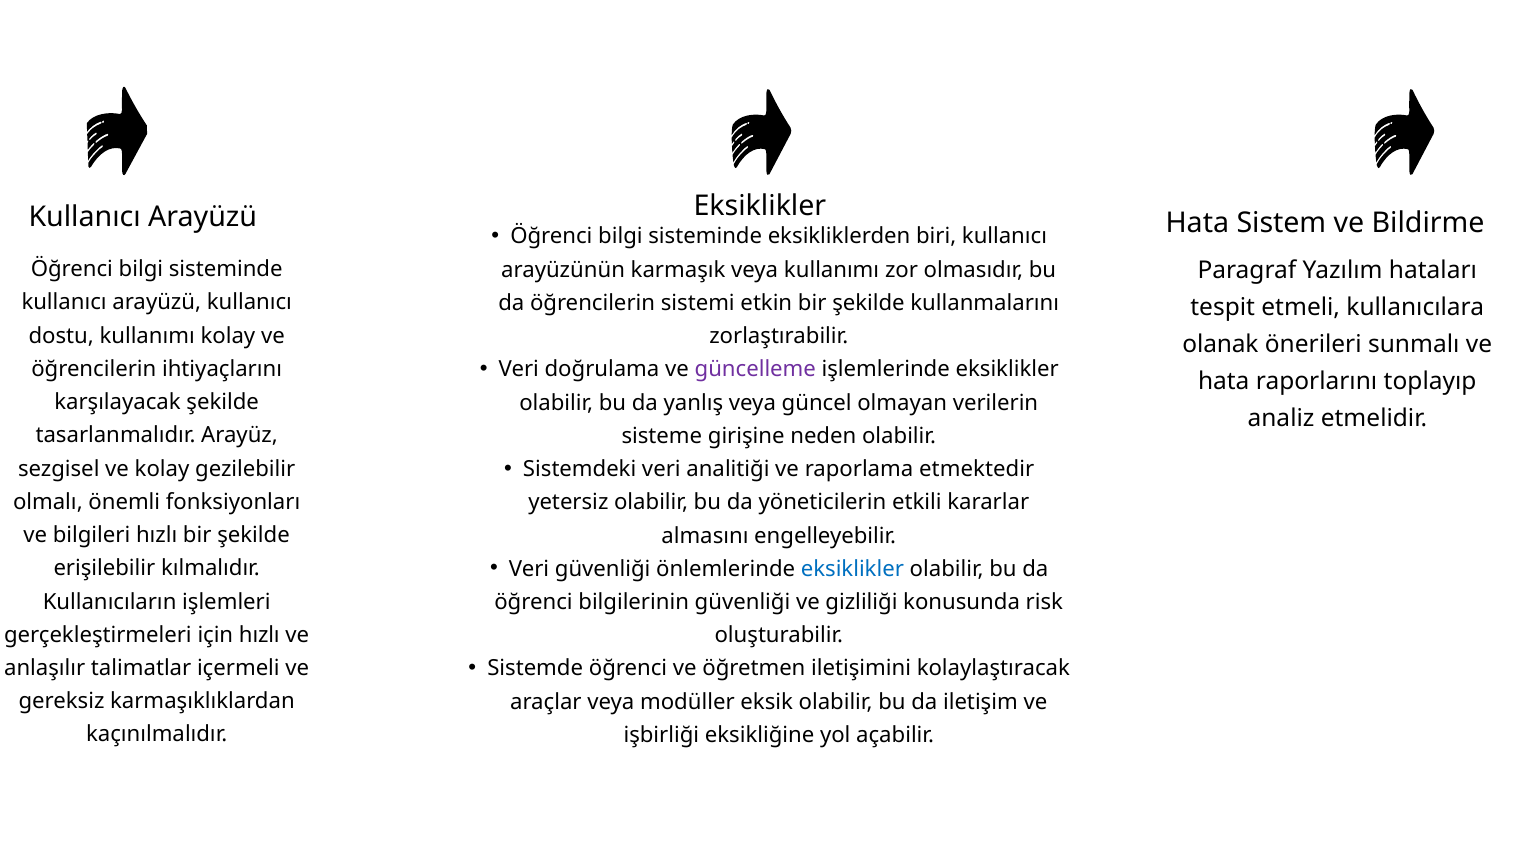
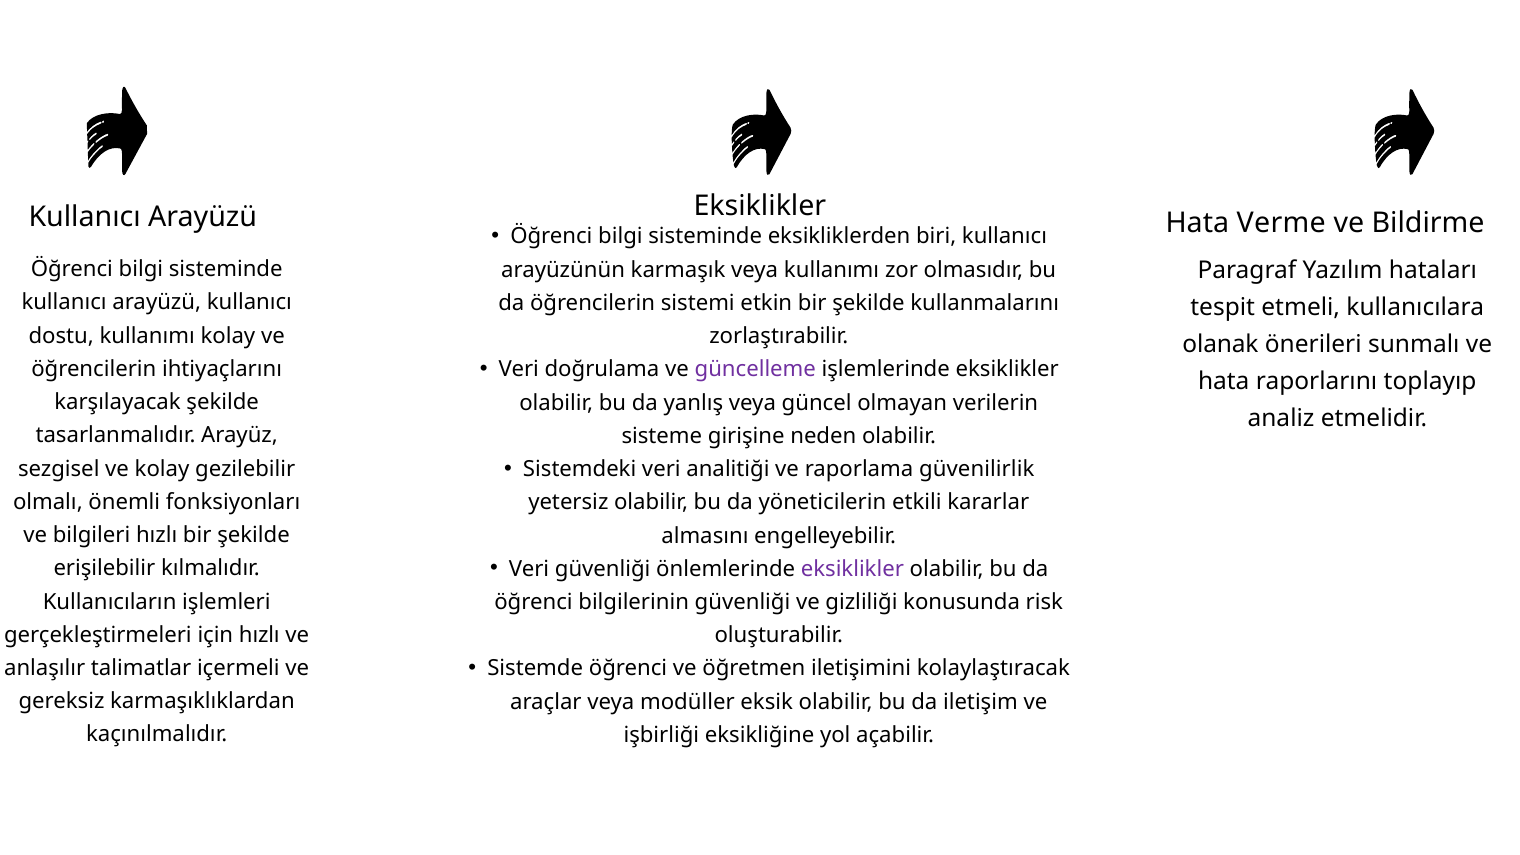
Sistem: Sistem -> Verme
etmektedir: etmektedir -> güvenilirlik
eksiklikler at (852, 569) colour: blue -> purple
